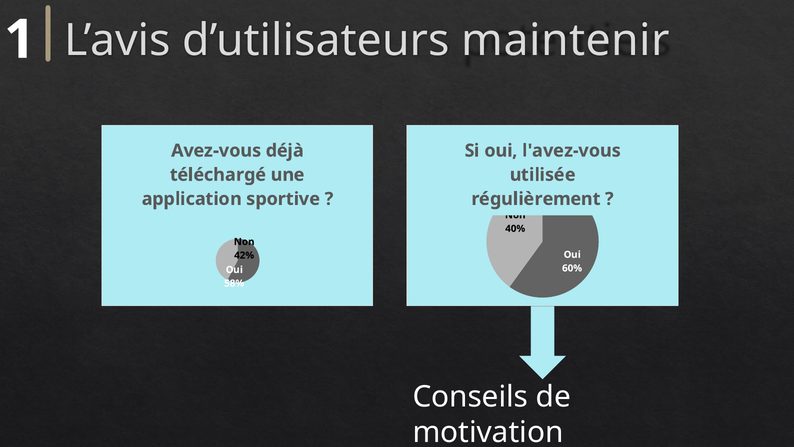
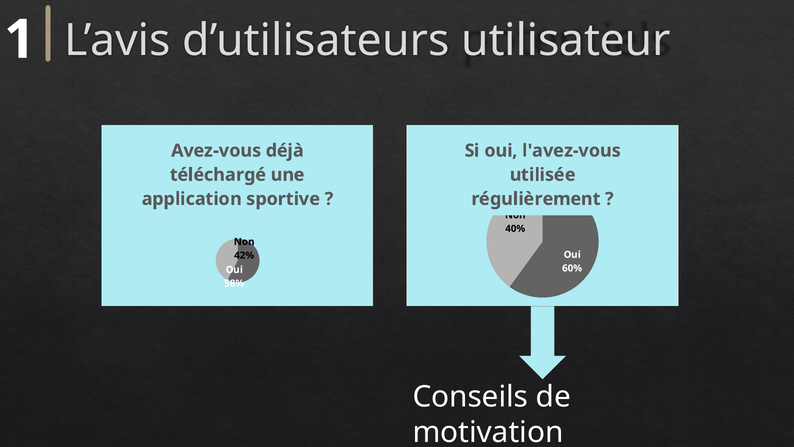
maintenir: maintenir -> utilisateur
